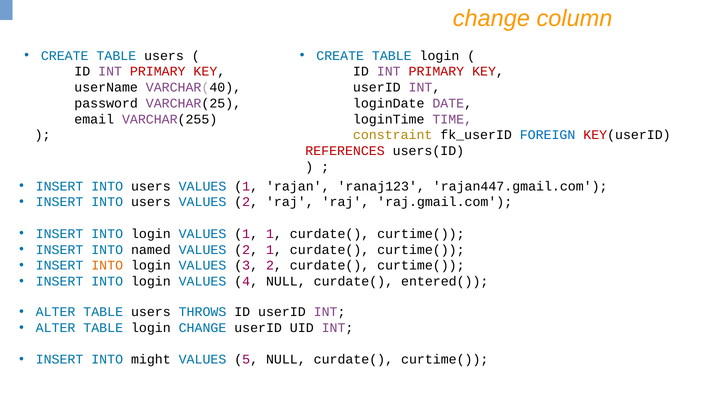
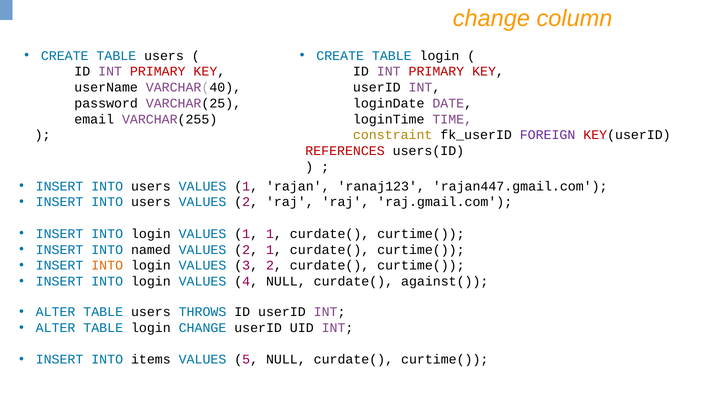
FOREIGN colour: blue -> purple
entered(: entered( -> against(
might: might -> items
